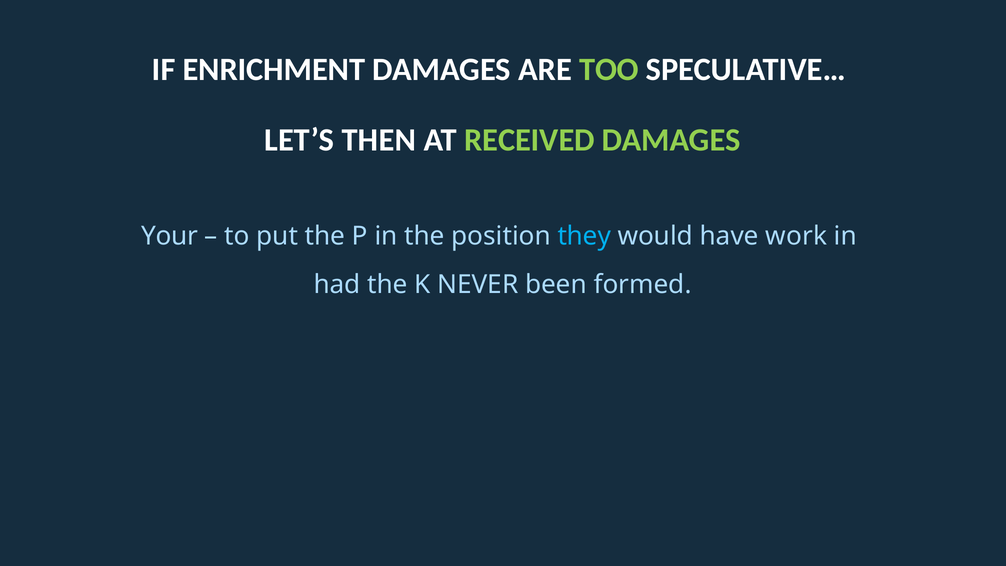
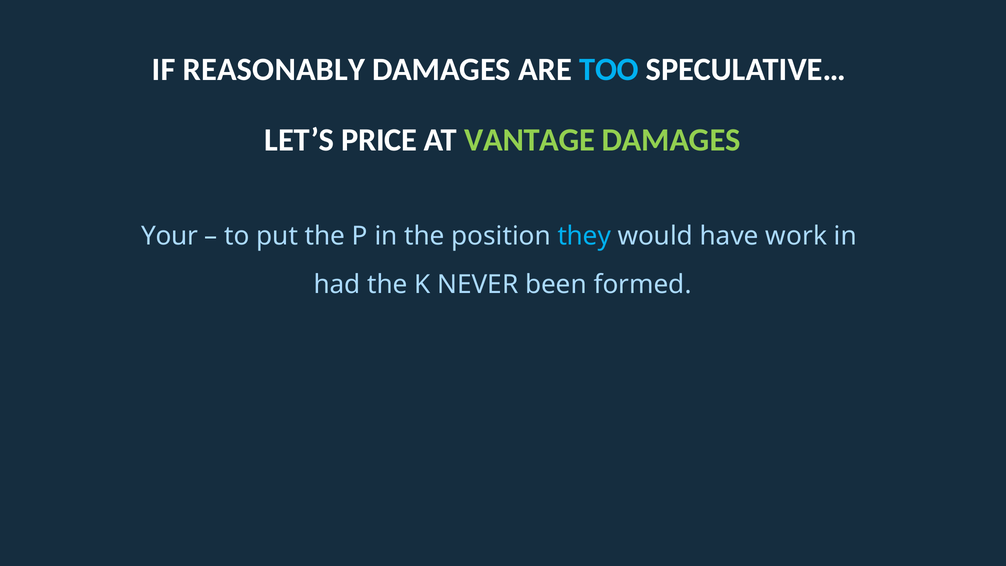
ENRICHMENT: ENRICHMENT -> REASONABLY
TOO colour: light green -> light blue
THEN: THEN -> PRICE
RECEIVED: RECEIVED -> VANTAGE
